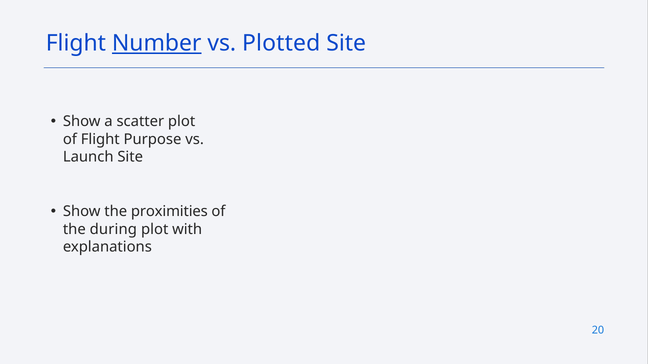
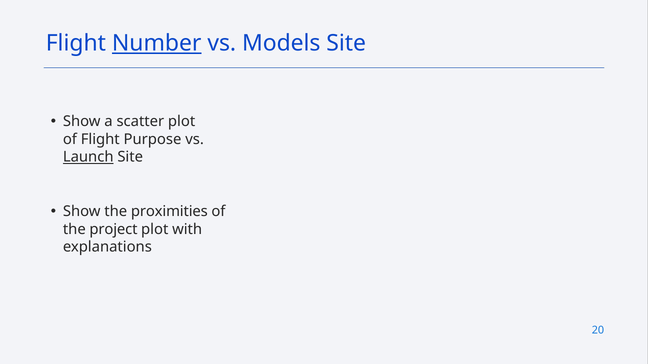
Plotted: Plotted -> Models
Launch underline: none -> present
during: during -> project
